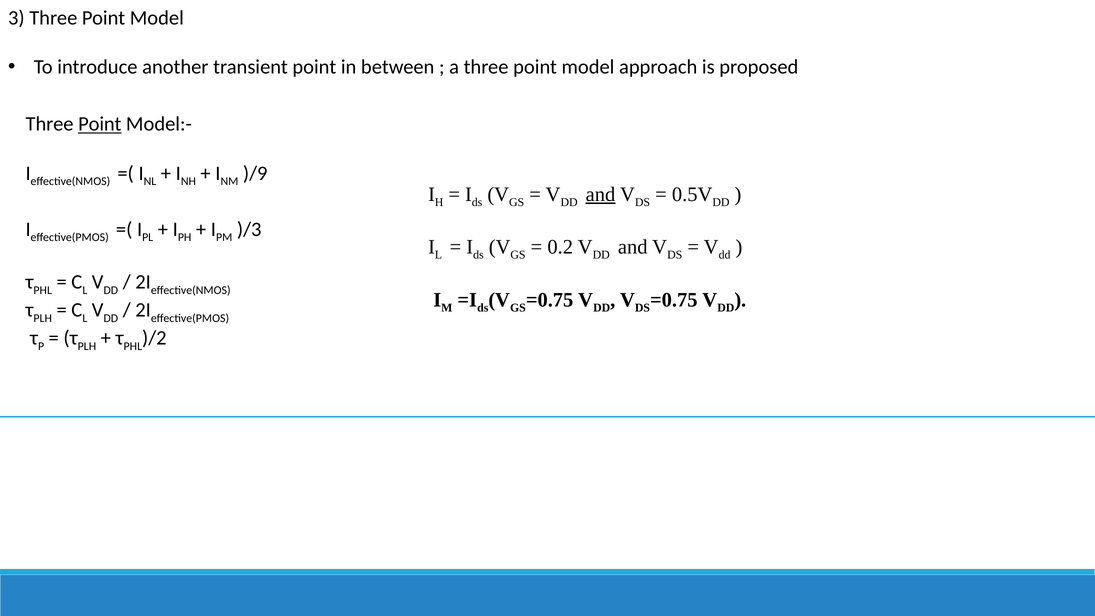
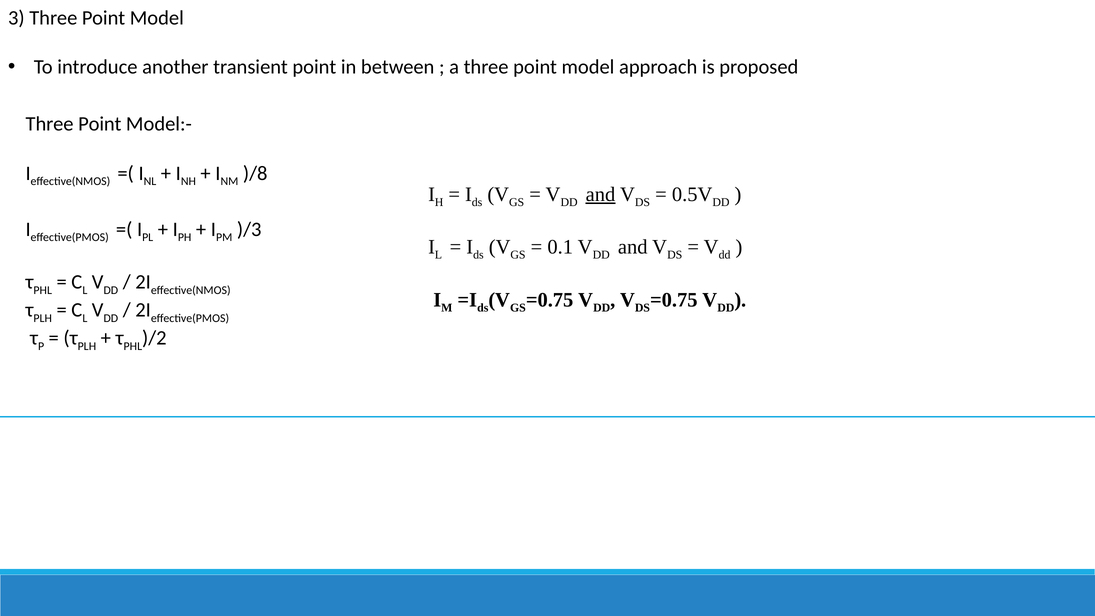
Point at (100, 124) underline: present -> none
)/9: )/9 -> )/8
0.2: 0.2 -> 0.1
